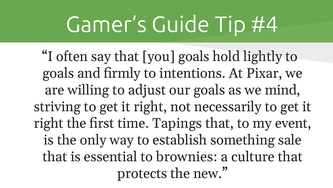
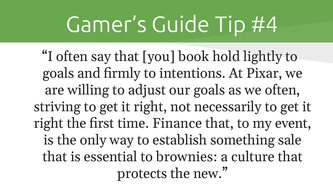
you goals: goals -> book
we mind: mind -> often
Tapings: Tapings -> Finance
